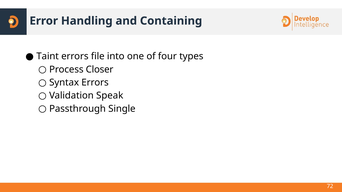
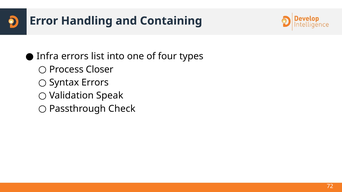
Taint: Taint -> Infra
file: file -> list
Single: Single -> Check
